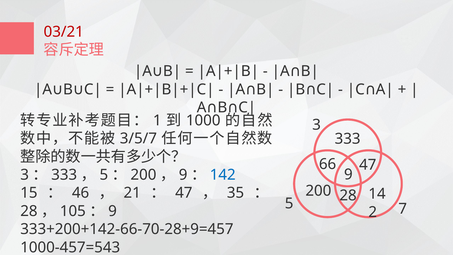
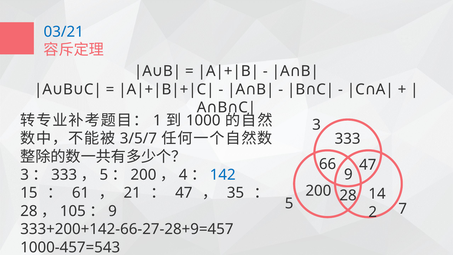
03/21 colour: red -> blue
9 at (183, 175): 9 -> 4
46: 46 -> 61
333+200+142-66-70-28+9=457: 333+200+142-66-70-28+9=457 -> 333+200+142-66-27-28+9=457
